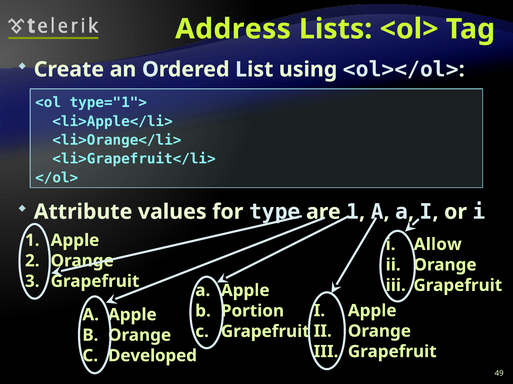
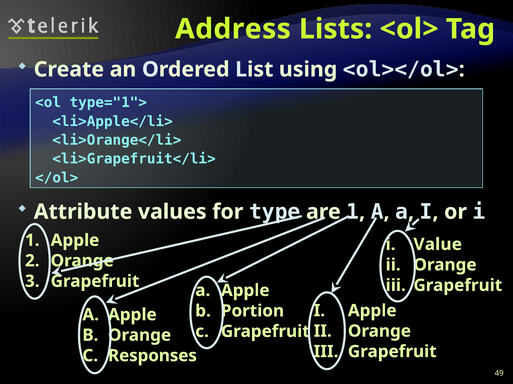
Allow: Allow -> Value
Developed: Developed -> Responses
